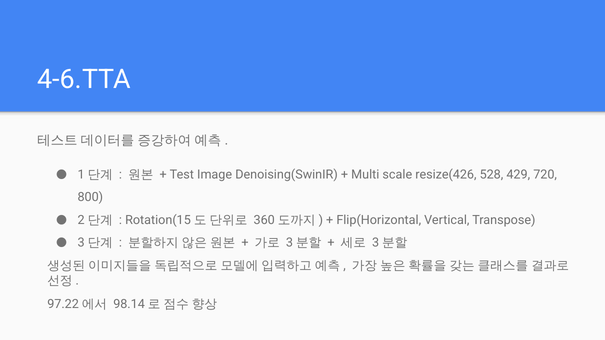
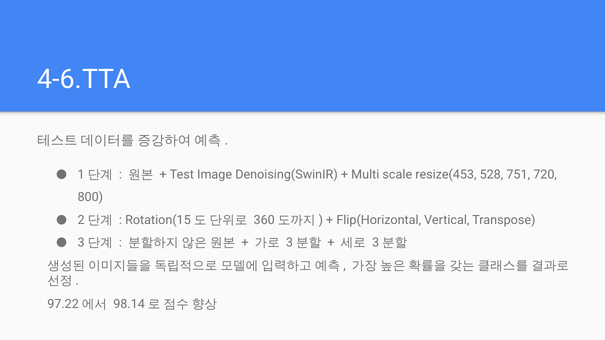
resize(426: resize(426 -> resize(453
429: 429 -> 751
